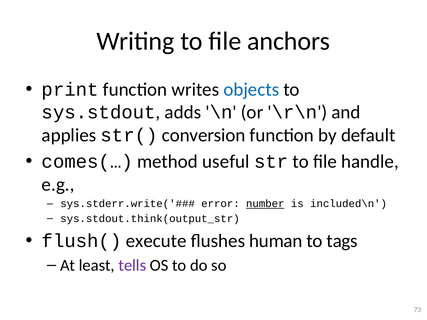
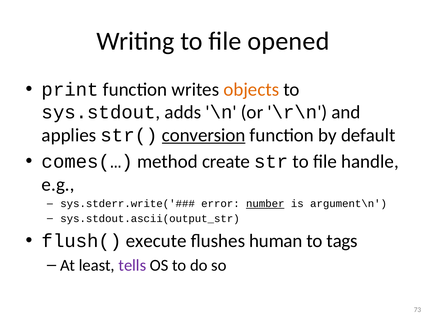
anchors: anchors -> opened
objects colour: blue -> orange
conversion underline: none -> present
useful: useful -> create
included\n: included\n -> argument\n
sys.stdout.think(output_str: sys.stdout.think(output_str -> sys.stdout.ascii(output_str
